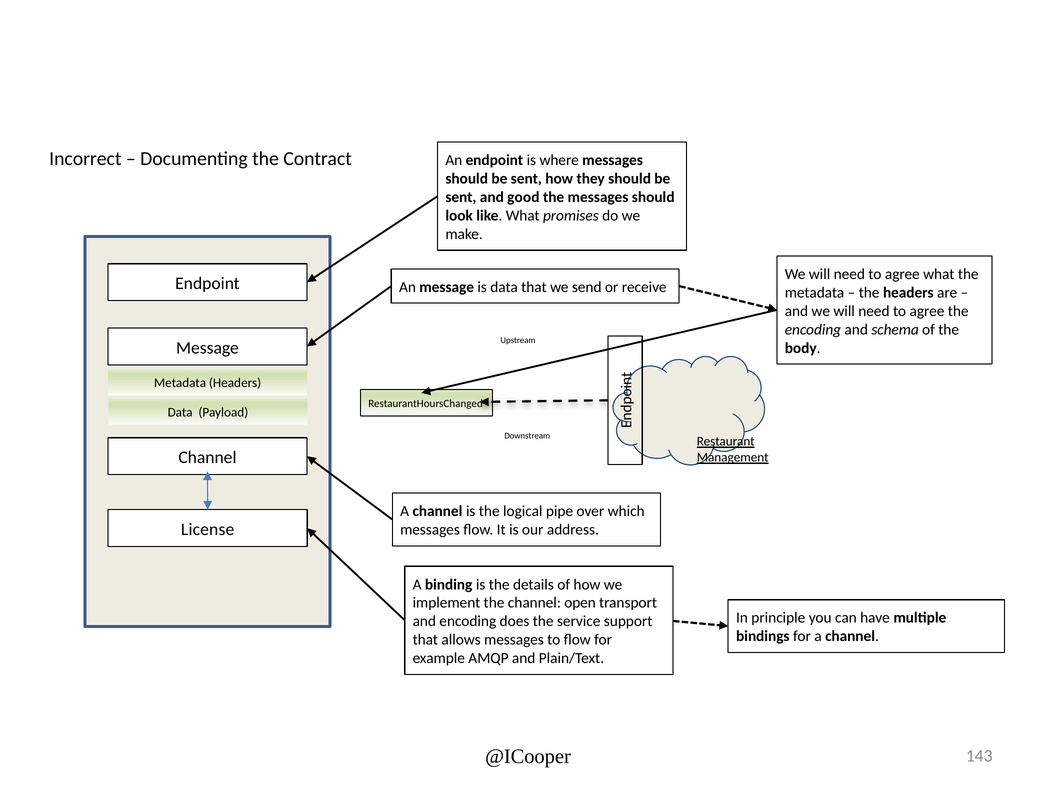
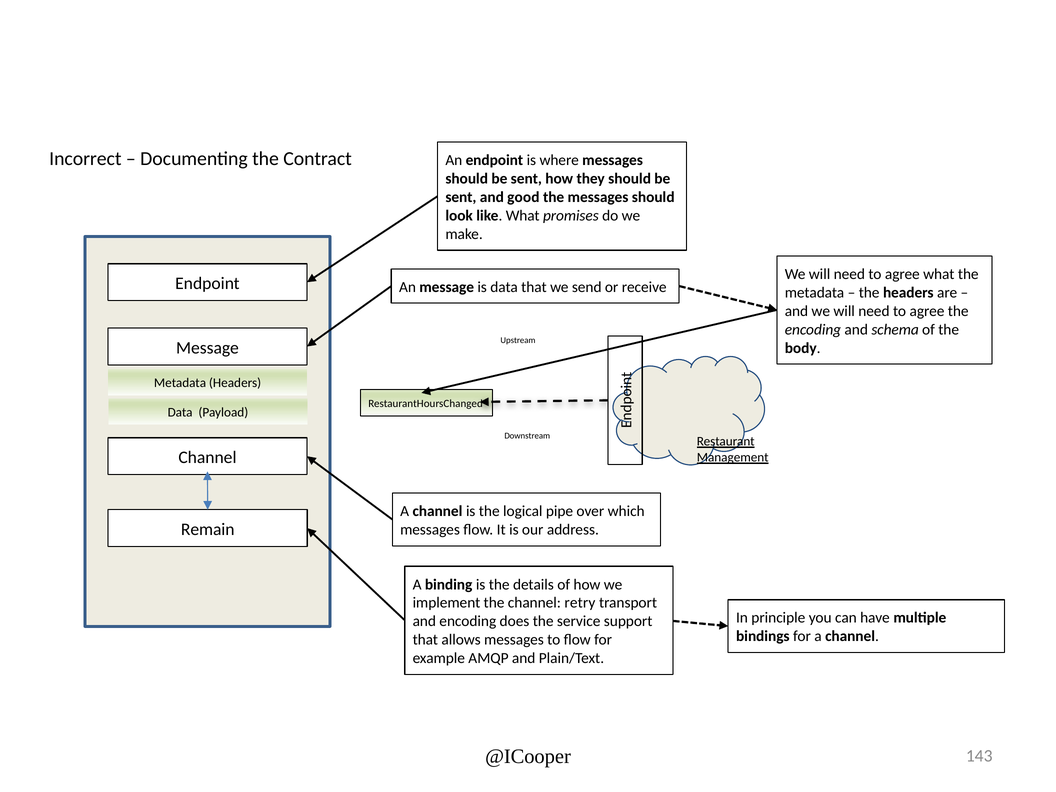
License: License -> Remain
open: open -> retry
